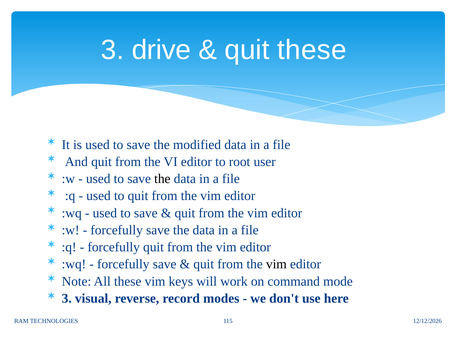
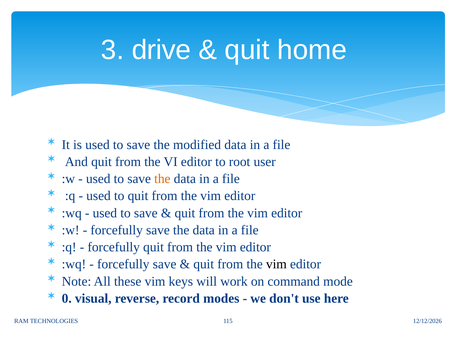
quit these: these -> home
the at (162, 179) colour: black -> orange
3 at (67, 298): 3 -> 0
